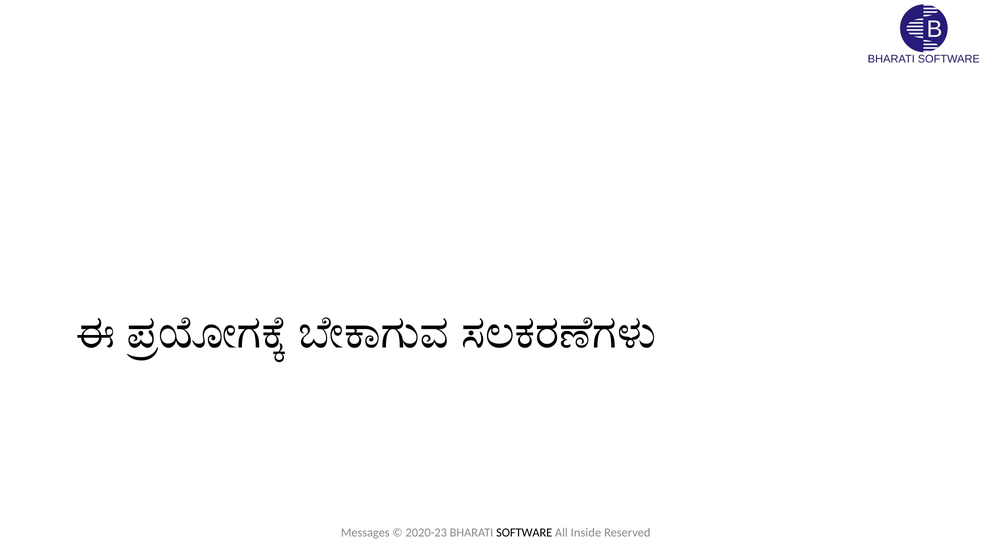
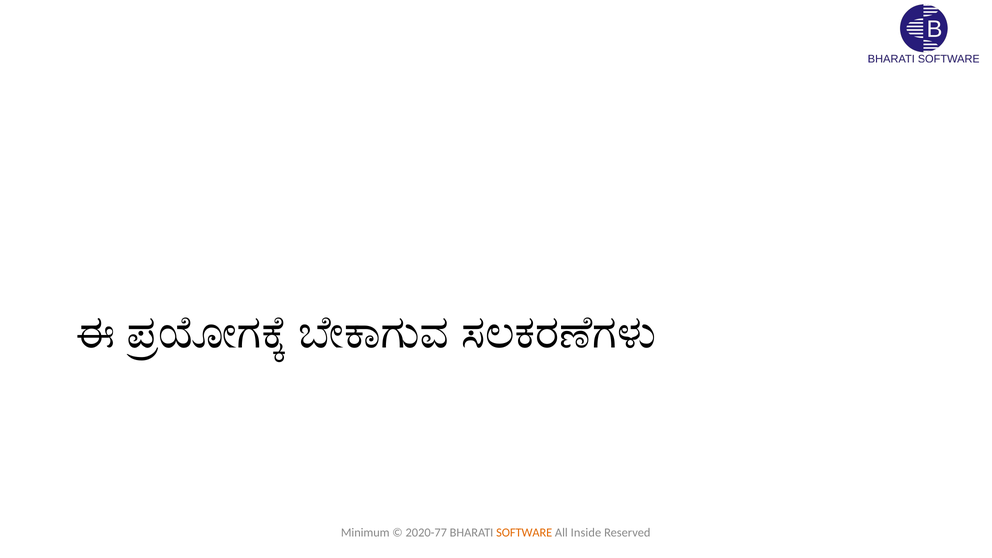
Messages: Messages -> Minimum
2020-23: 2020-23 -> 2020-77
SOFTWARE colour: black -> orange
